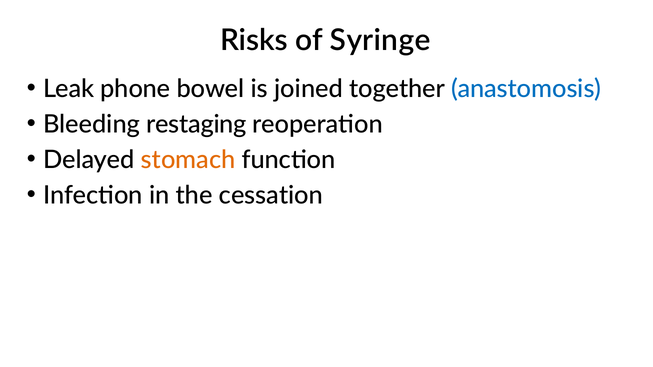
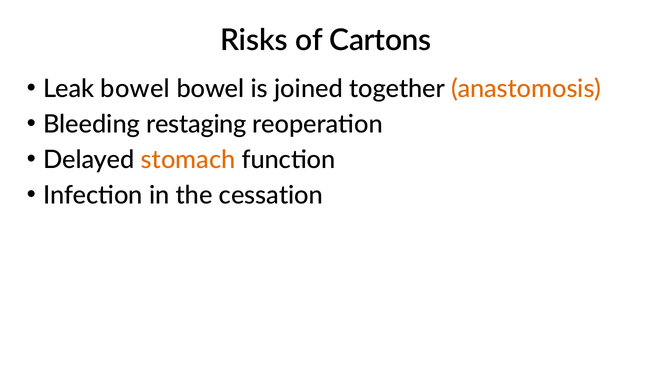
Syringe: Syringe -> Cartons
Leak phone: phone -> bowel
anastomosis colour: blue -> orange
